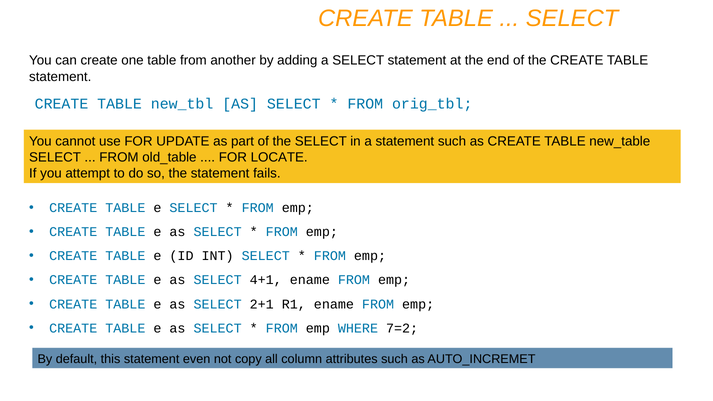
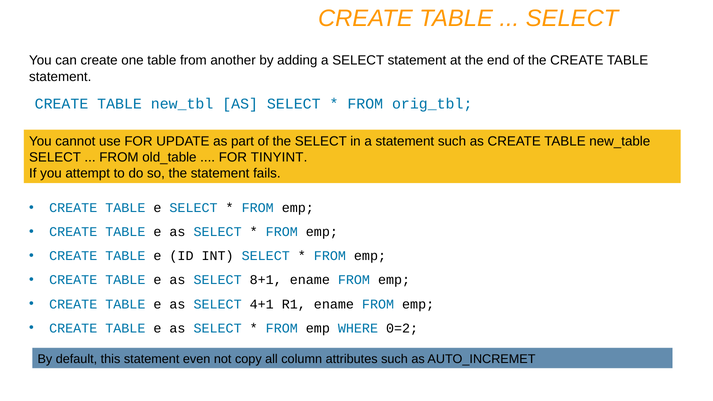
LOCATE: LOCATE -> TINYINT
4+1: 4+1 -> 8+1
2+1: 2+1 -> 4+1
7=2: 7=2 -> 0=2
